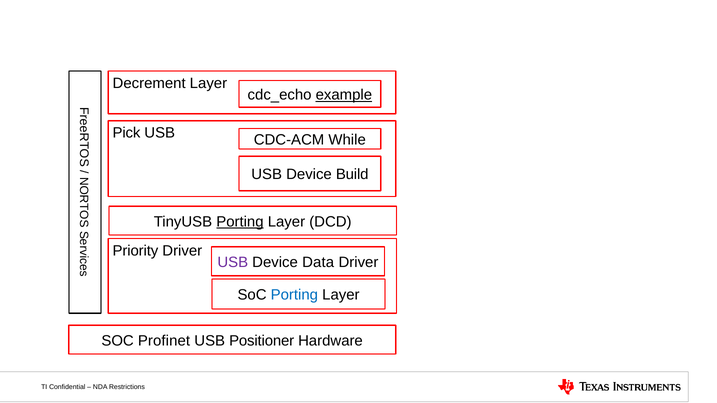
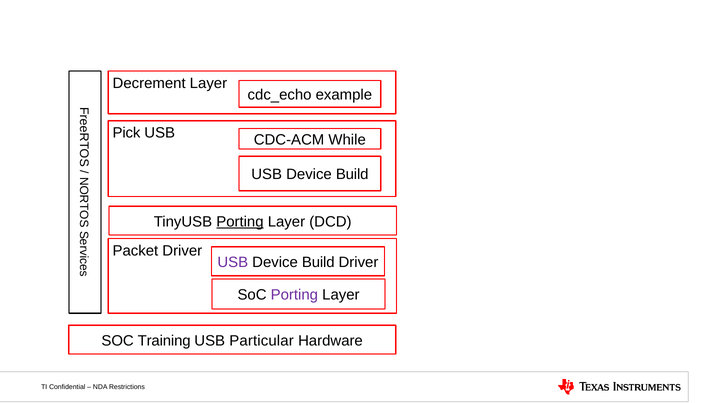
example underline: present -> none
Priority: Priority -> Packet
Data at (318, 263): Data -> Build
Porting at (294, 295) colour: blue -> purple
Profinet: Profinet -> Training
Positioner: Positioner -> Particular
